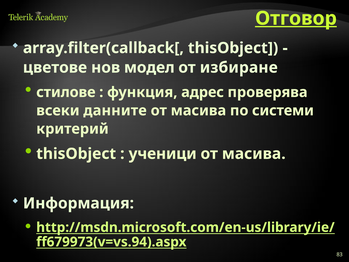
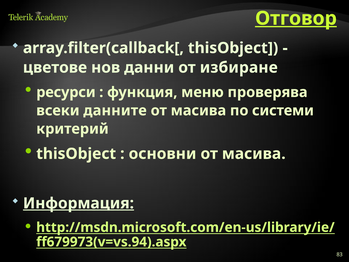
модел: модел -> данни
стилове: стилове -> ресурси
адрес: адрес -> меню
ученици: ученици -> основни
Информация underline: none -> present
